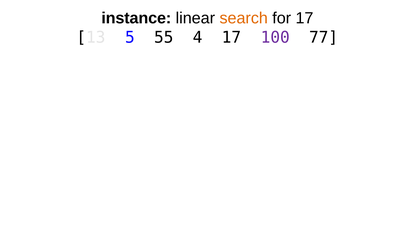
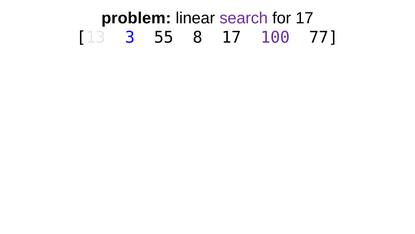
instance: instance -> problem
search colour: orange -> purple
5: 5 -> 3
4: 4 -> 8
